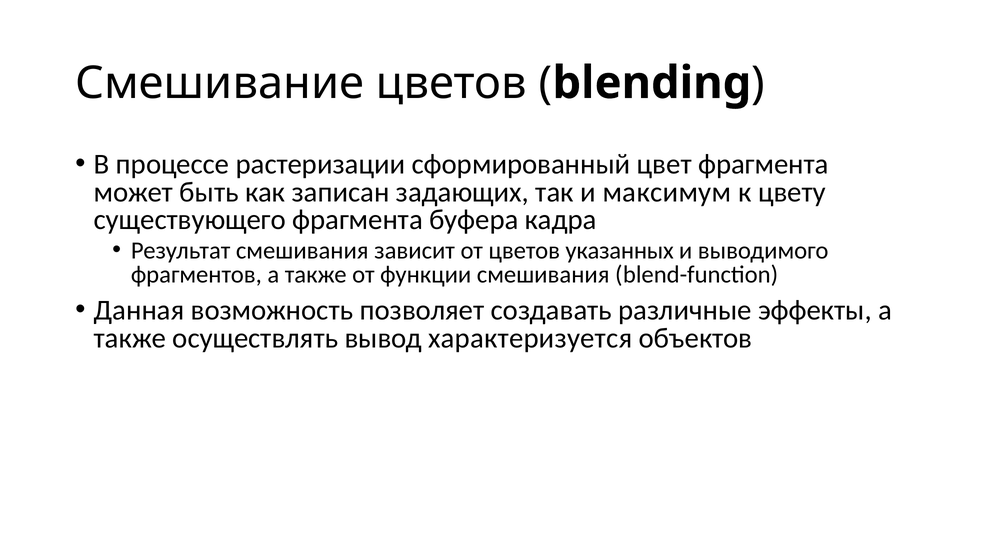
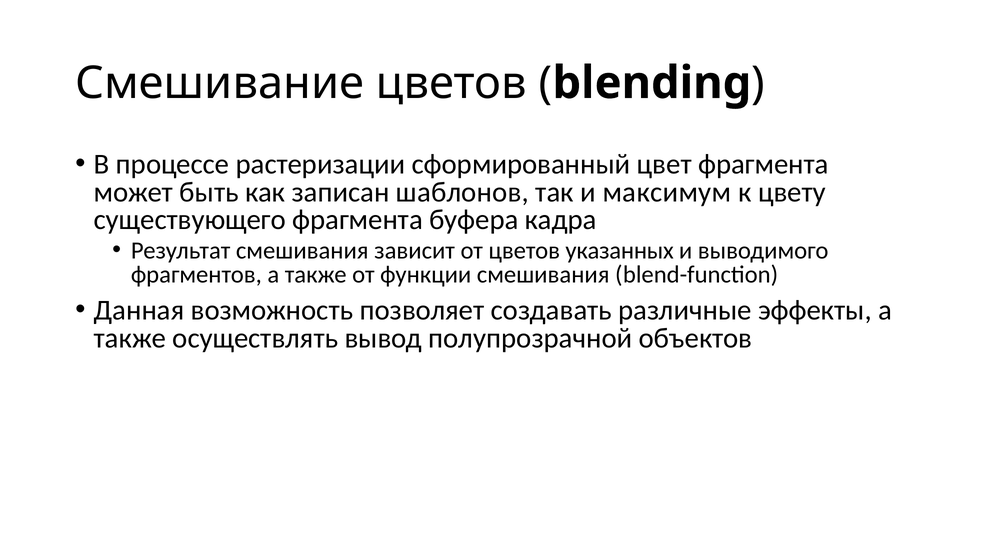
задающих: задающих -> шаблонов
характеризуется: характеризуется -> полупрозрачной
